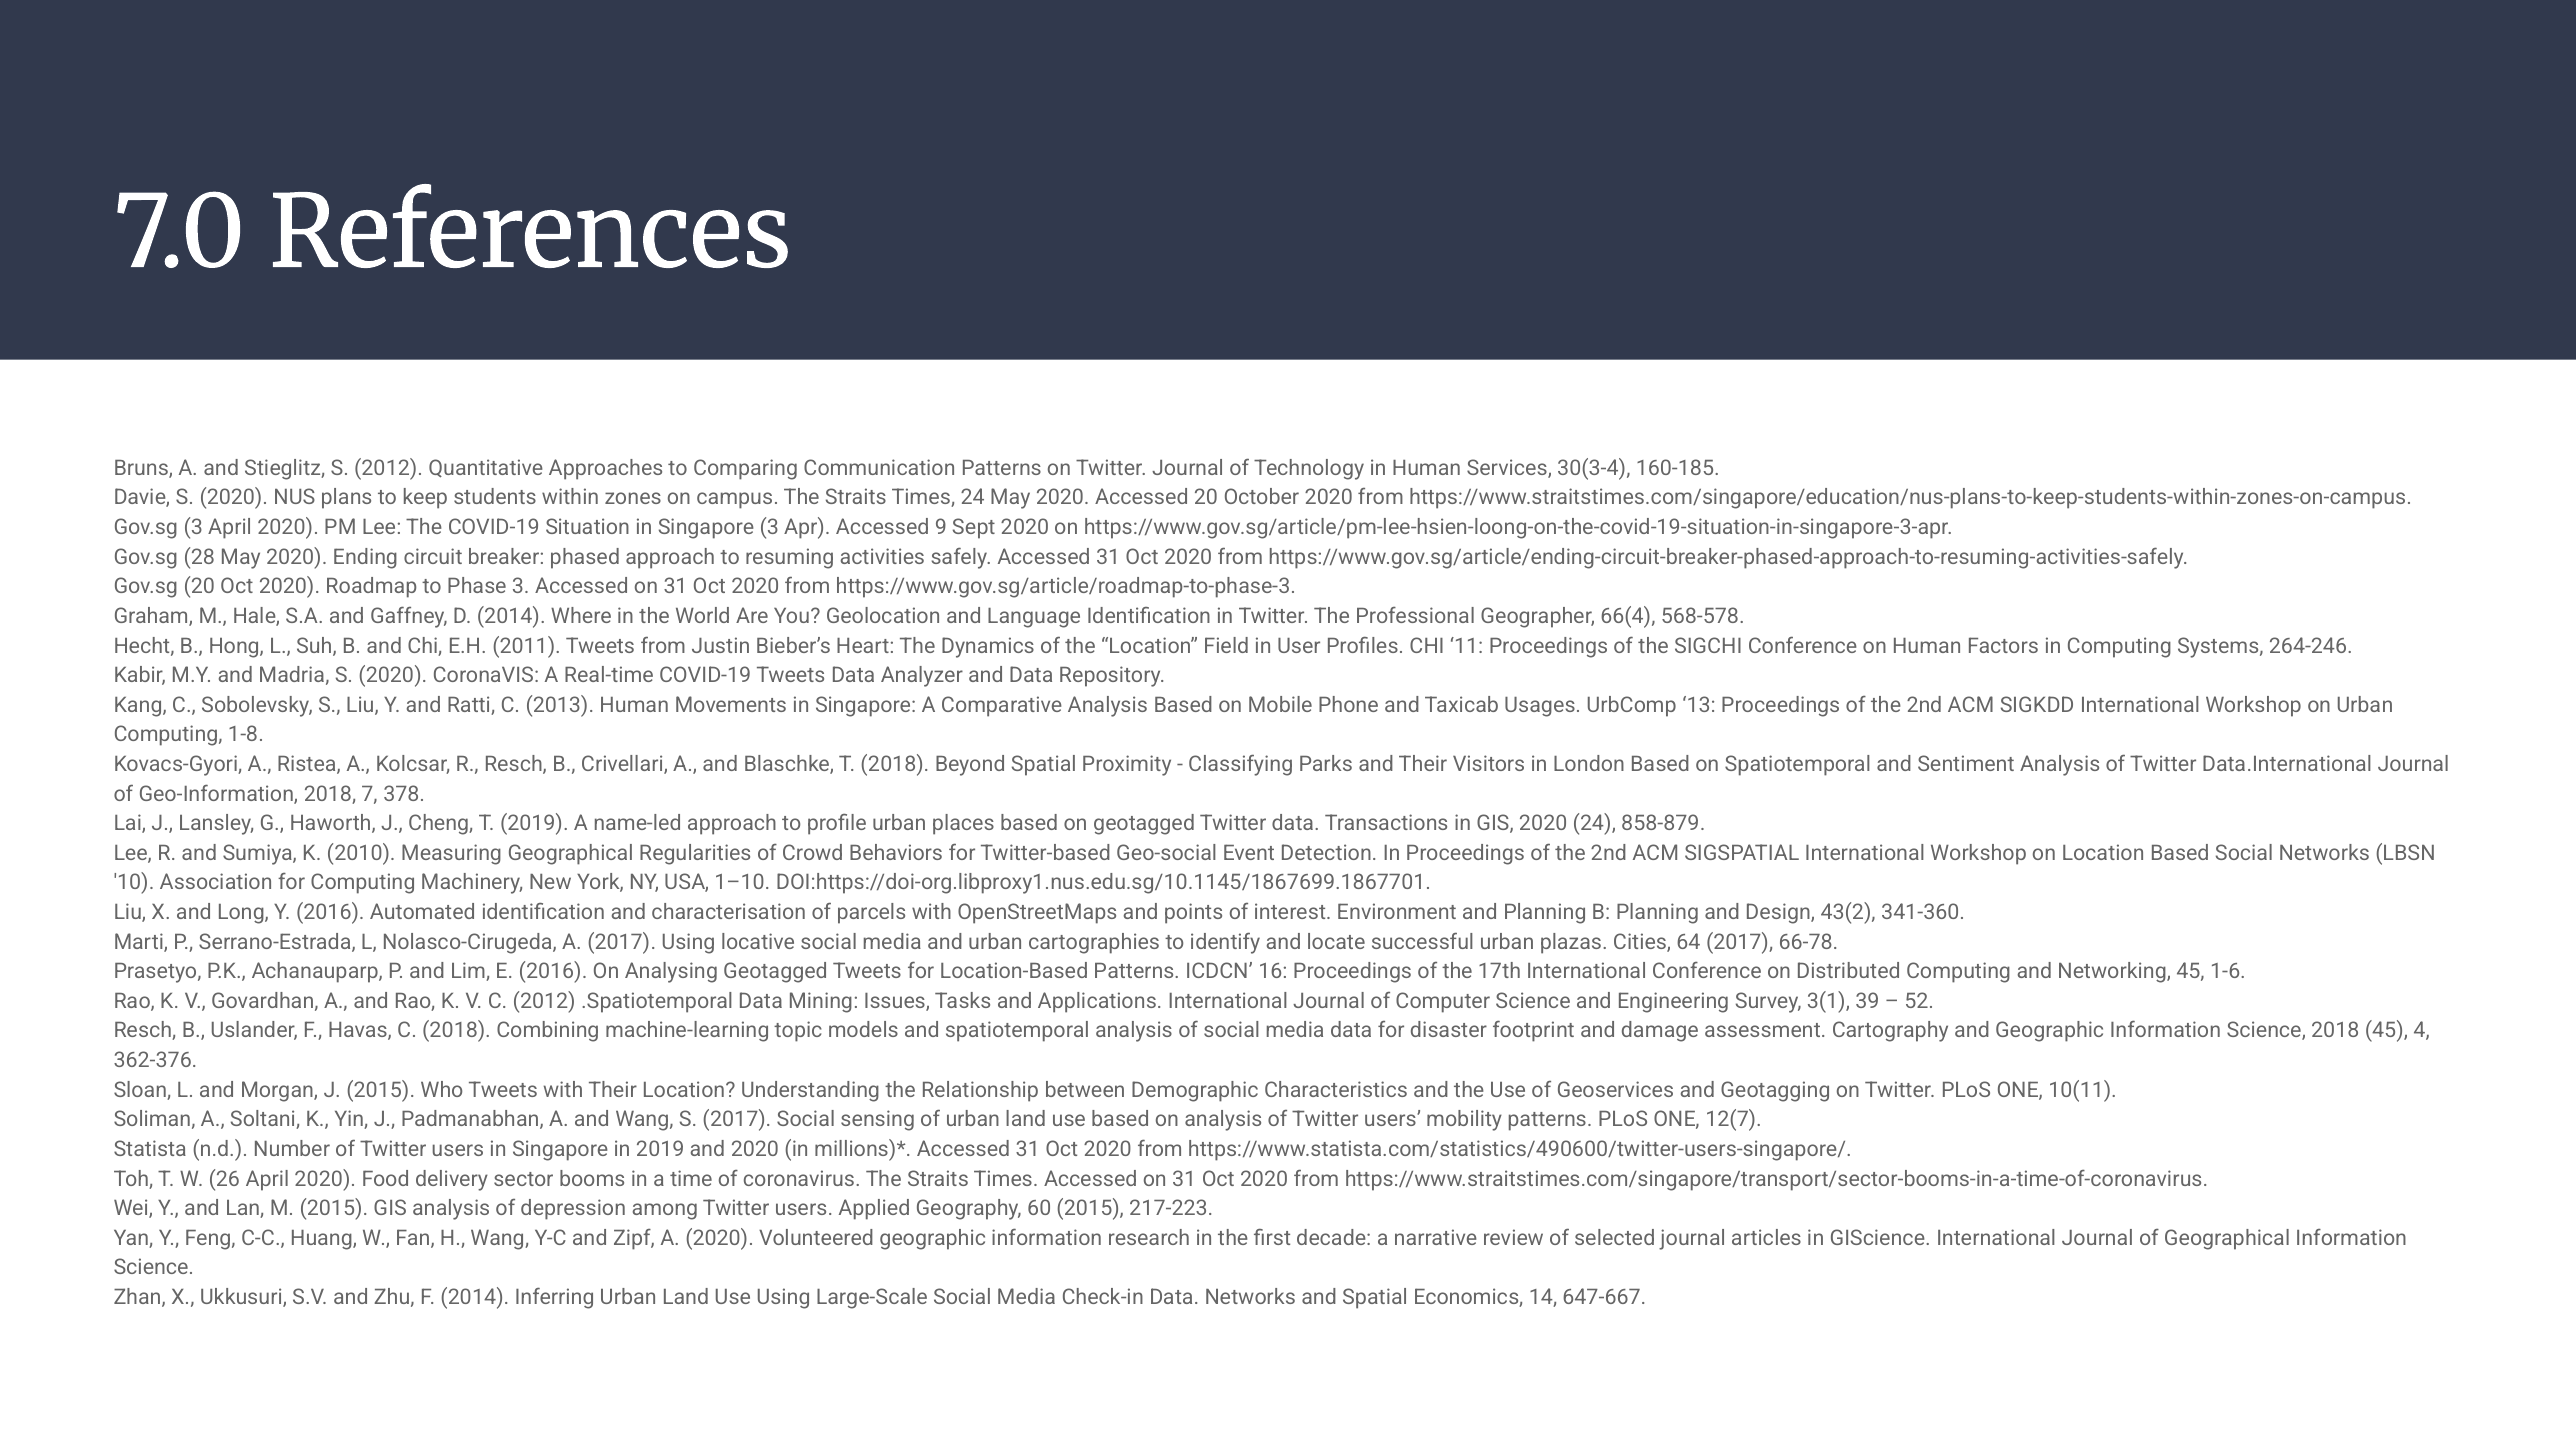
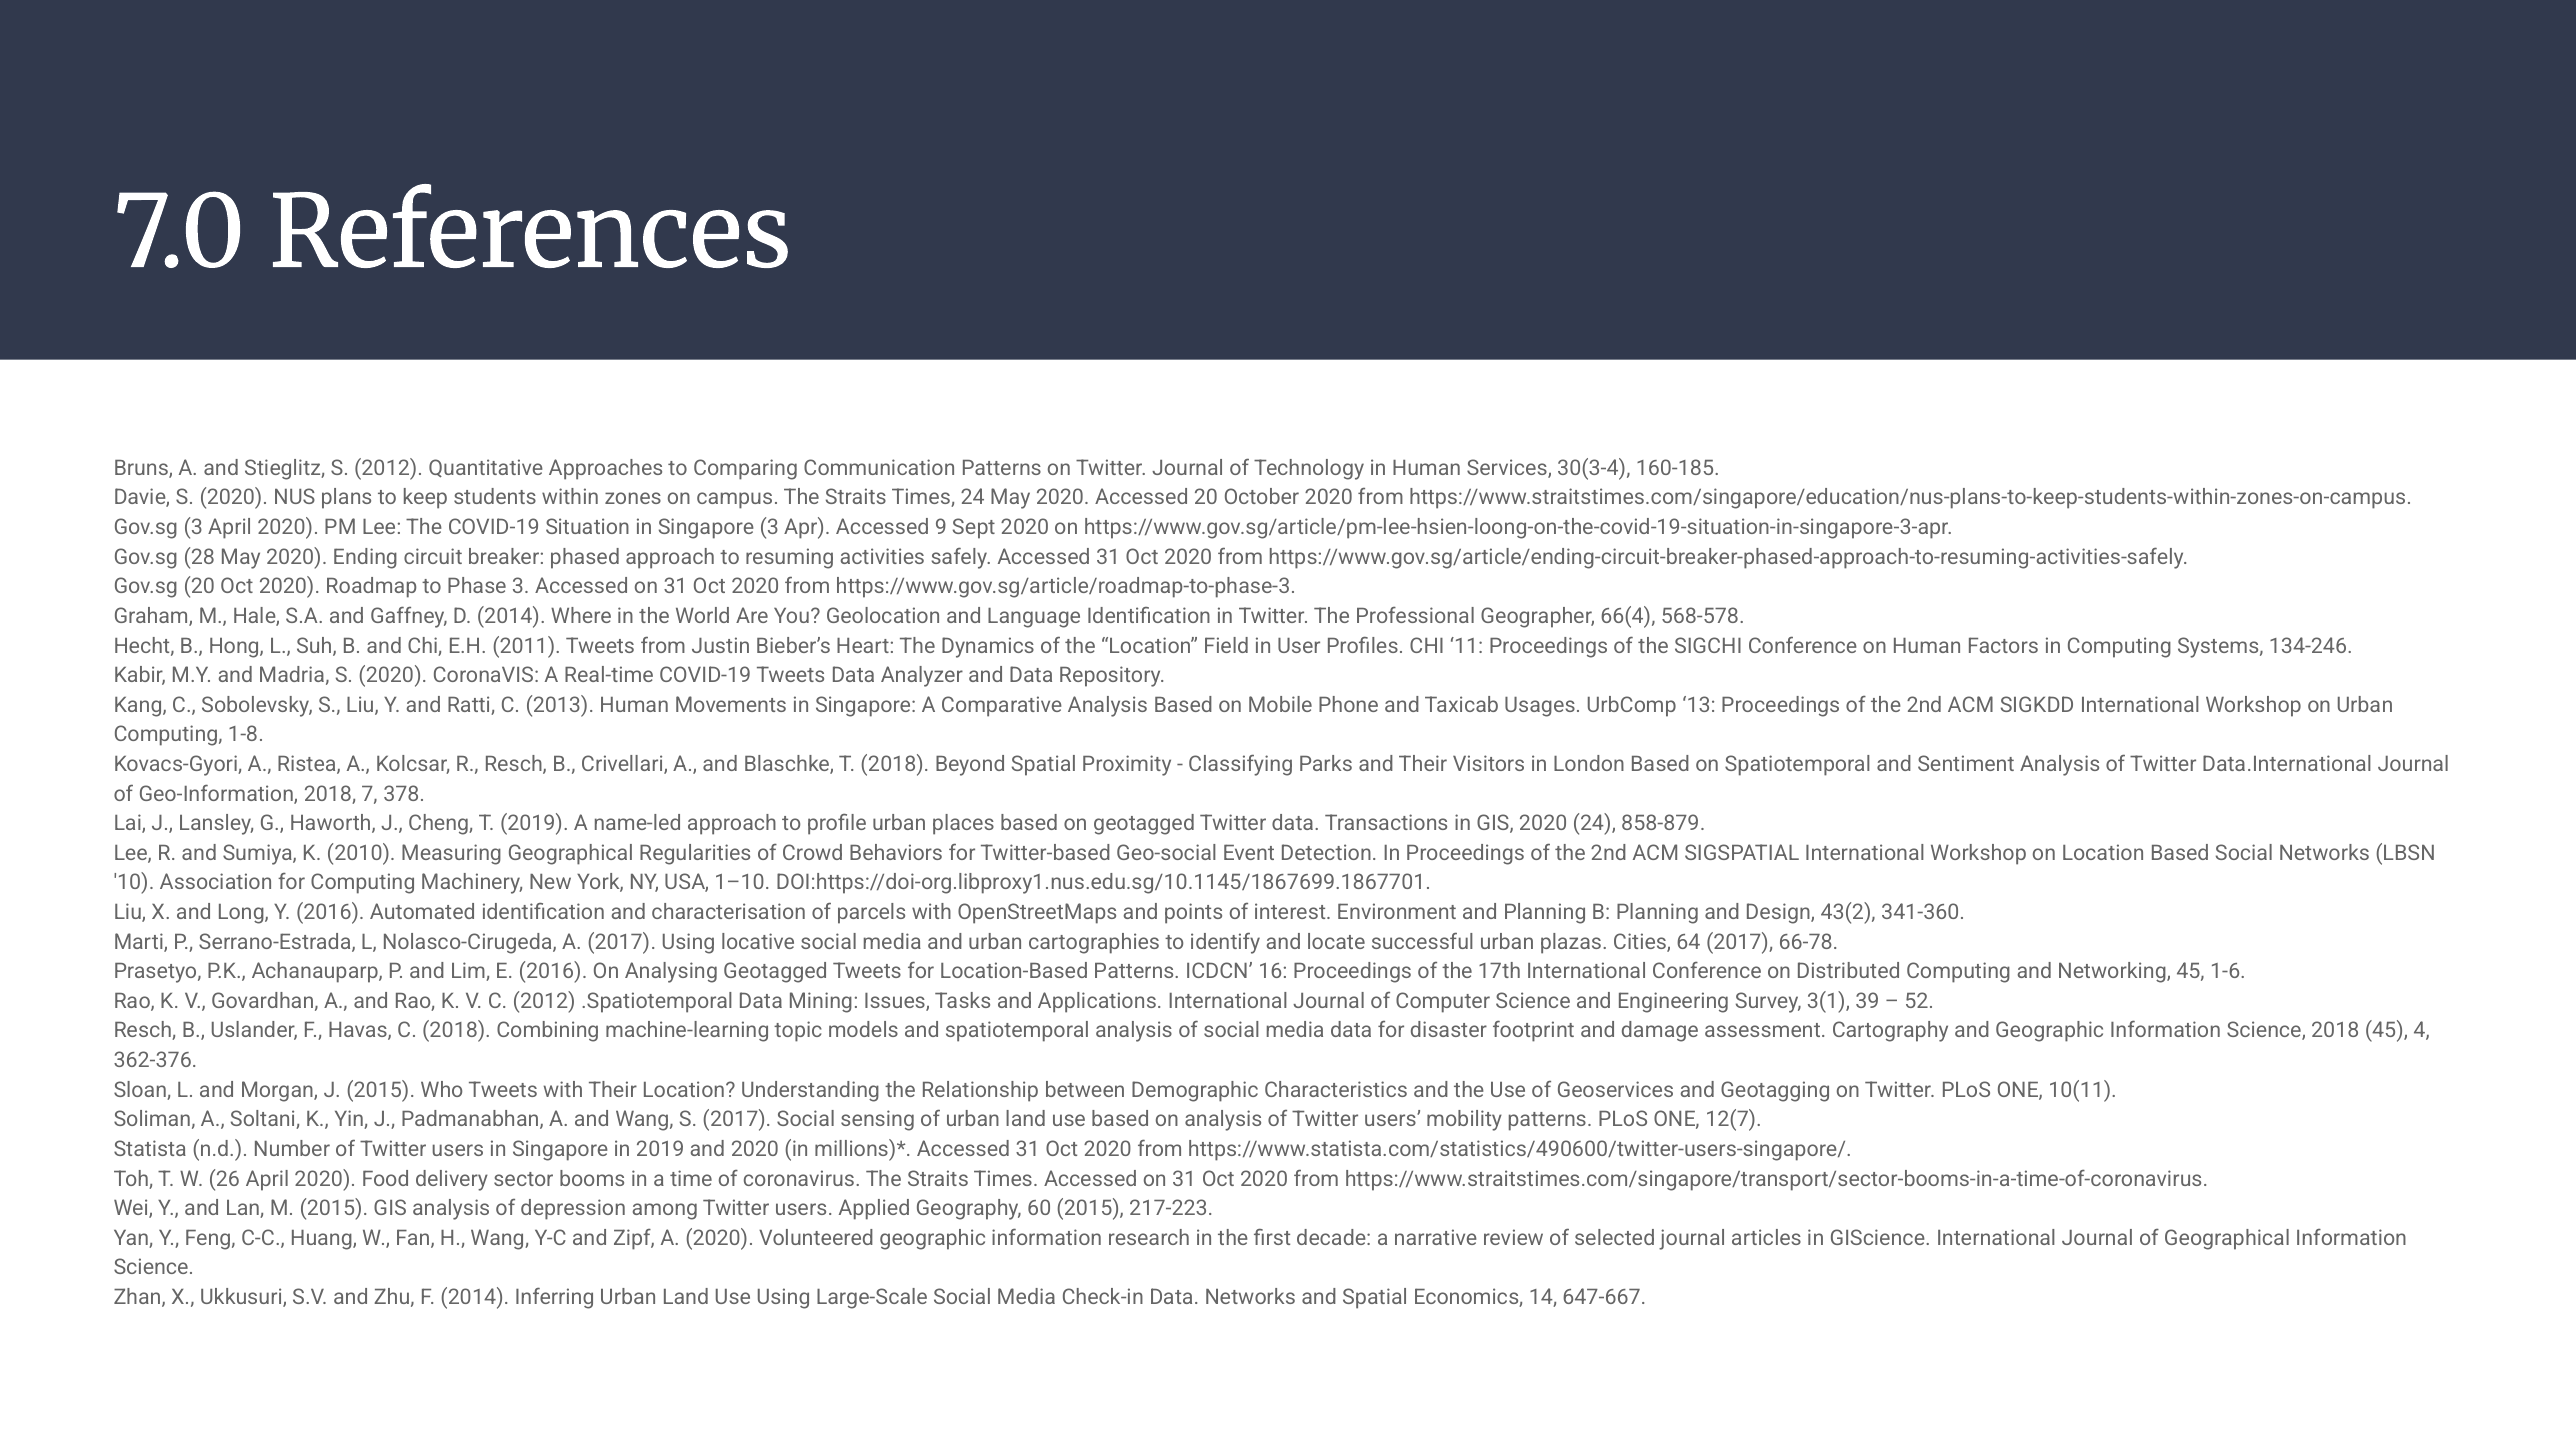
264-246: 264-246 -> 134-246
